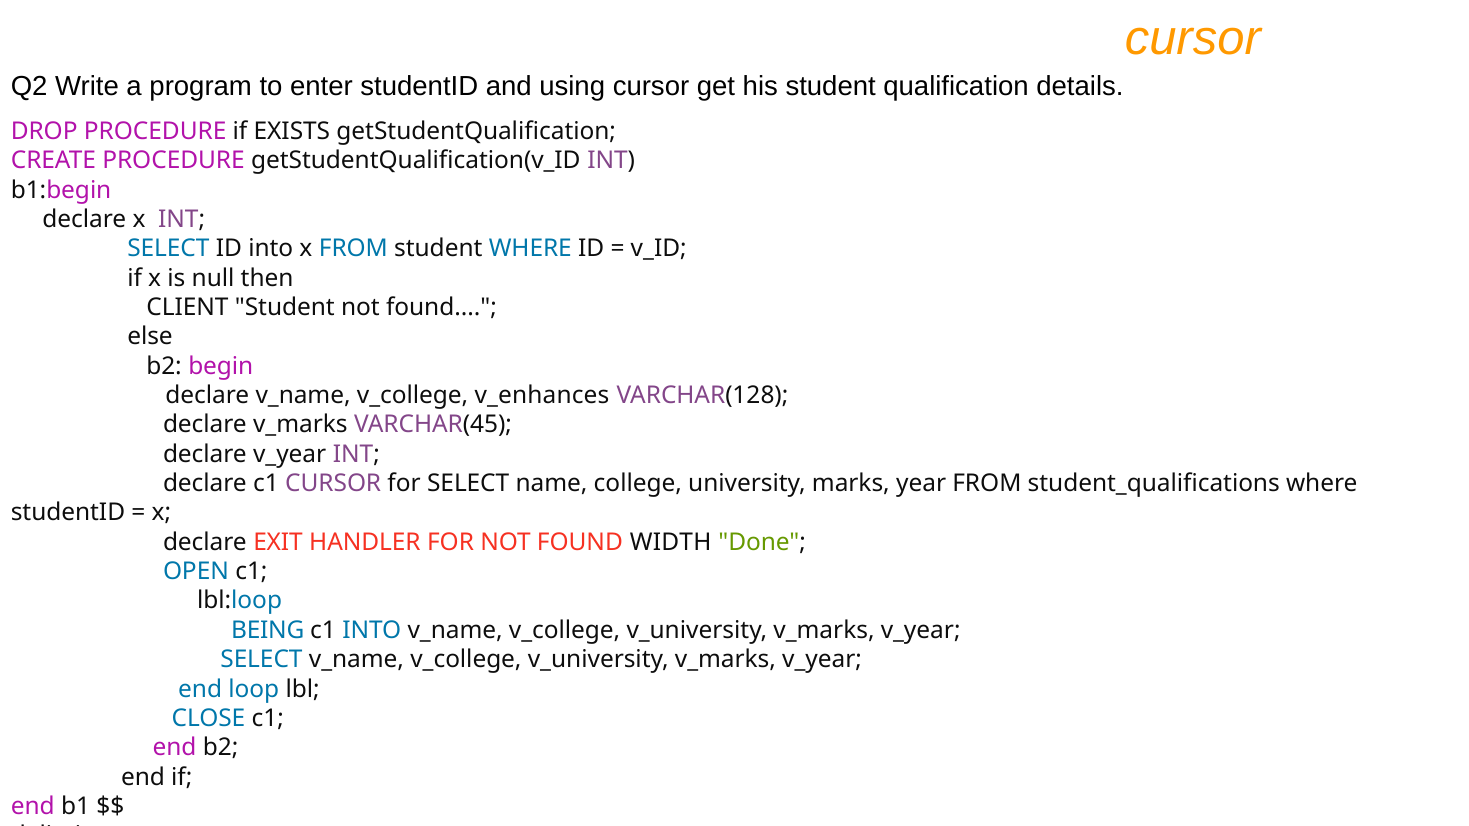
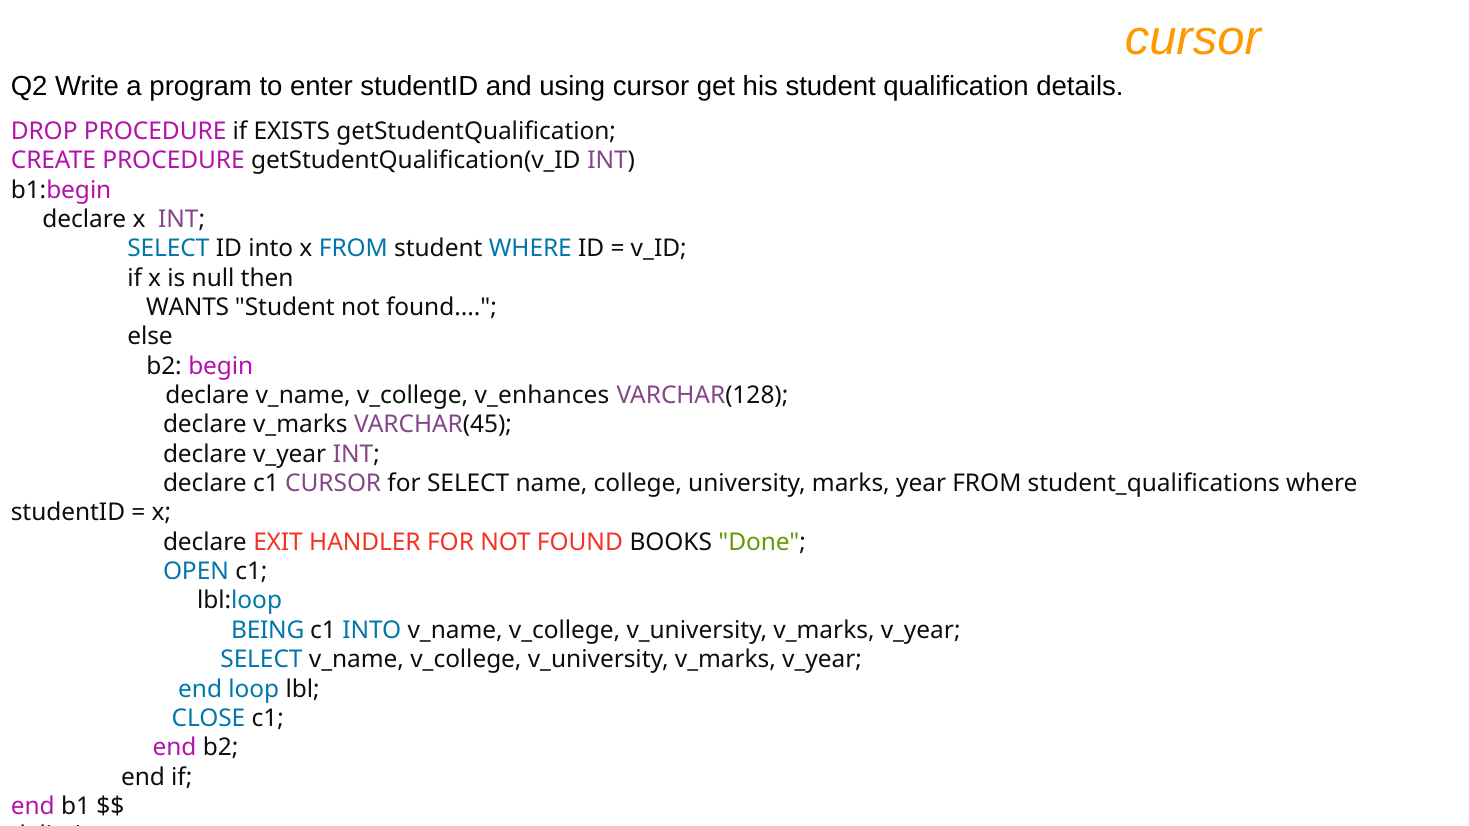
CLIENT: CLIENT -> WANTS
WIDTH: WIDTH -> BOOKS
